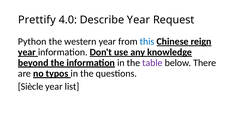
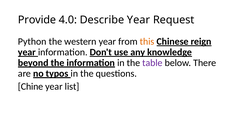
Prettify: Prettify -> Provide
this colour: blue -> orange
Siècle: Siècle -> Chine
